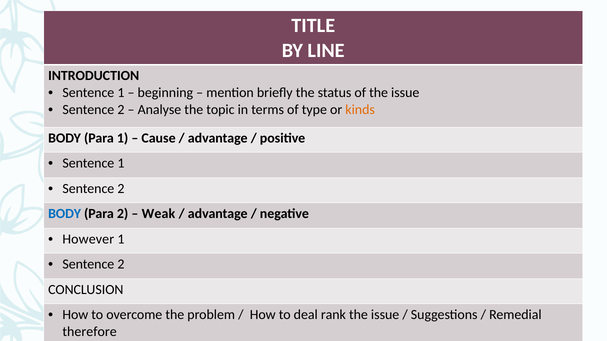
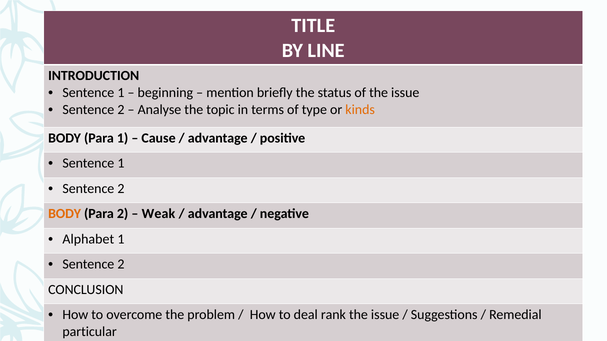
BODY at (65, 214) colour: blue -> orange
However: However -> Alphabet
therefore: therefore -> particular
